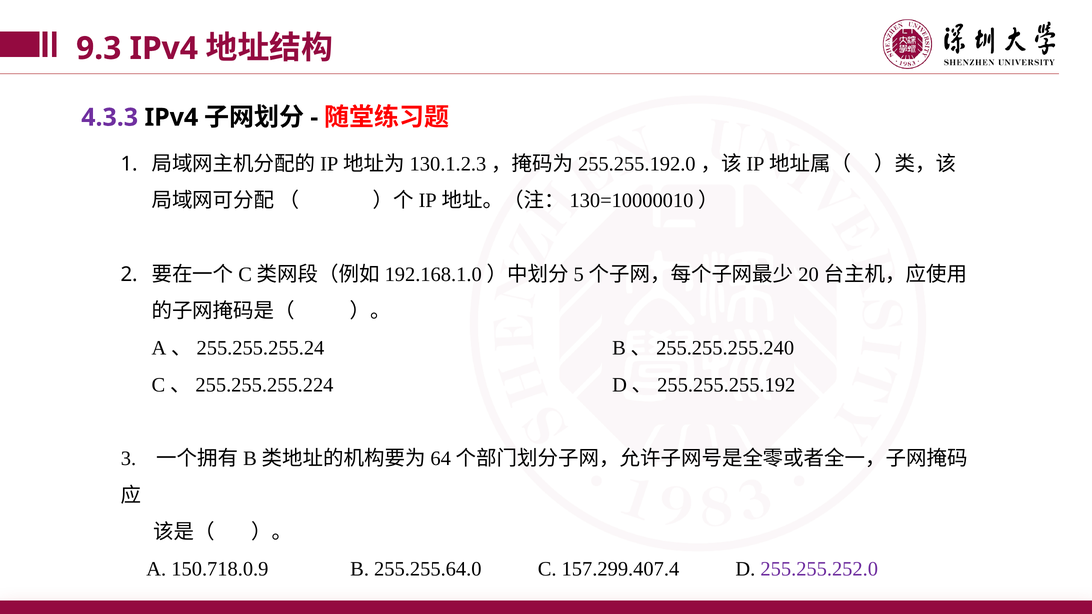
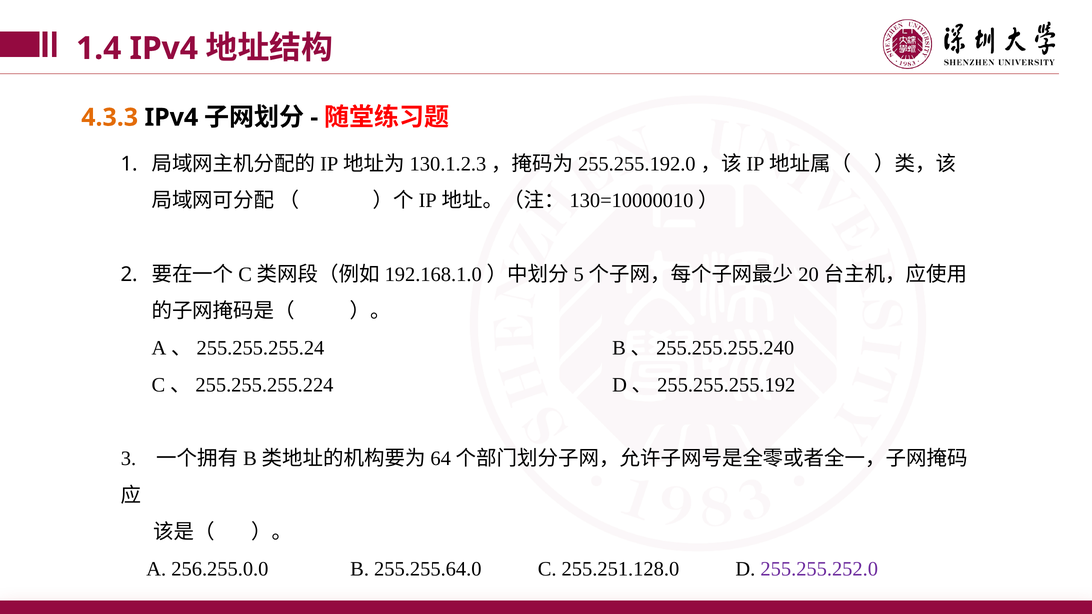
9.3: 9.3 -> 1.4
4.3.3 colour: purple -> orange
150.718.0.9: 150.718.0.9 -> 256.255.0.0
157.299.407.4: 157.299.407.4 -> 255.251.128.0
